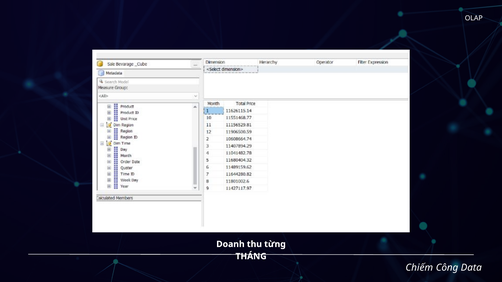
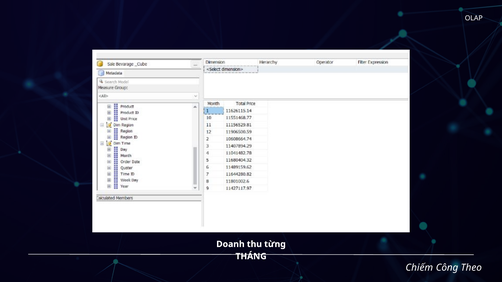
Data: Data -> Theo
